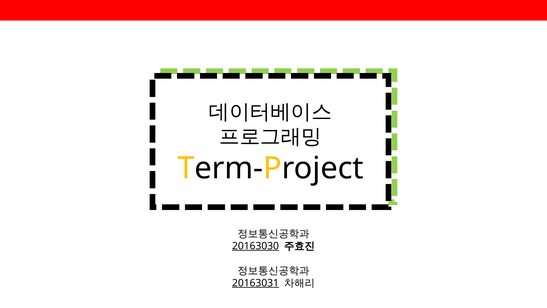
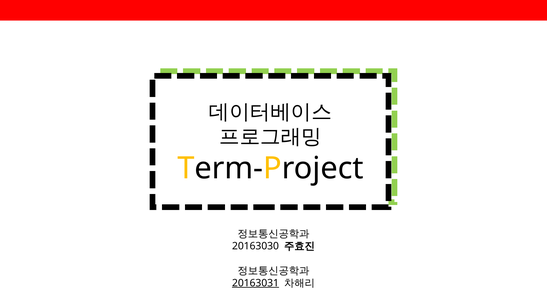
20163030 underline: present -> none
